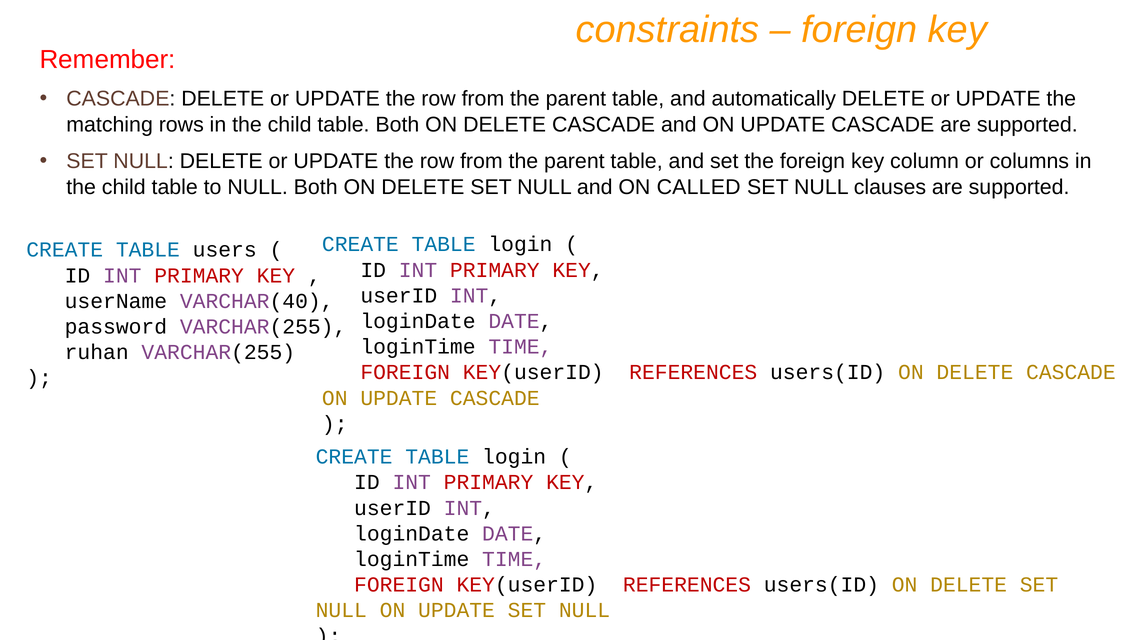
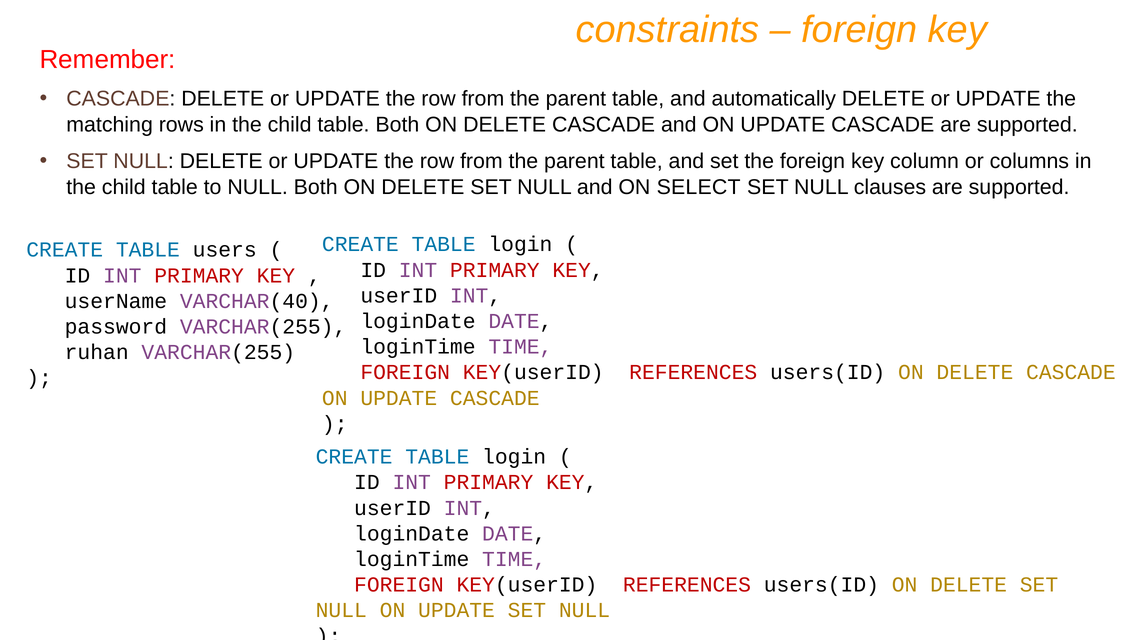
CALLED: CALLED -> SELECT
